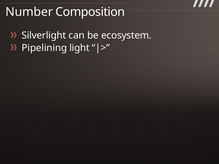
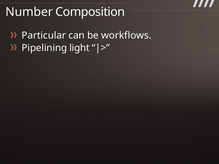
Silverlight: Silverlight -> Particular
ecosystem: ecosystem -> workflows
